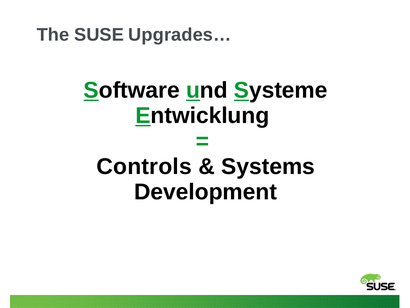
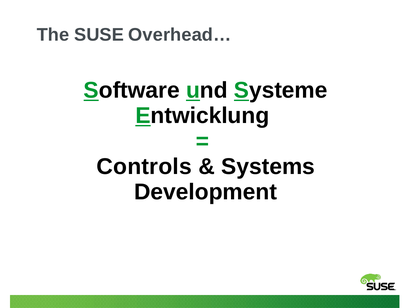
Upgrades…: Upgrades… -> Overhead…
